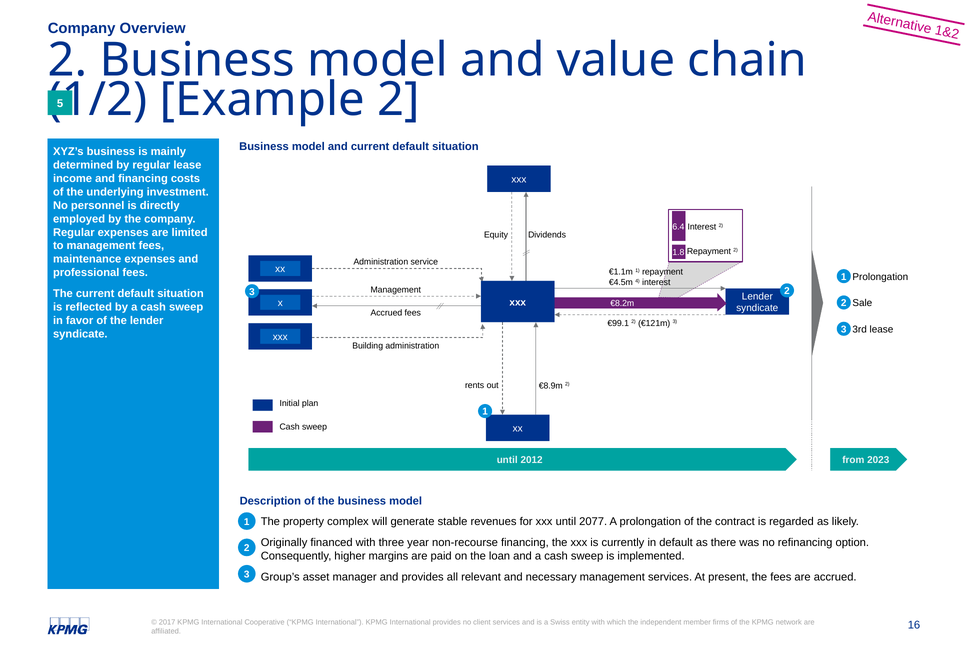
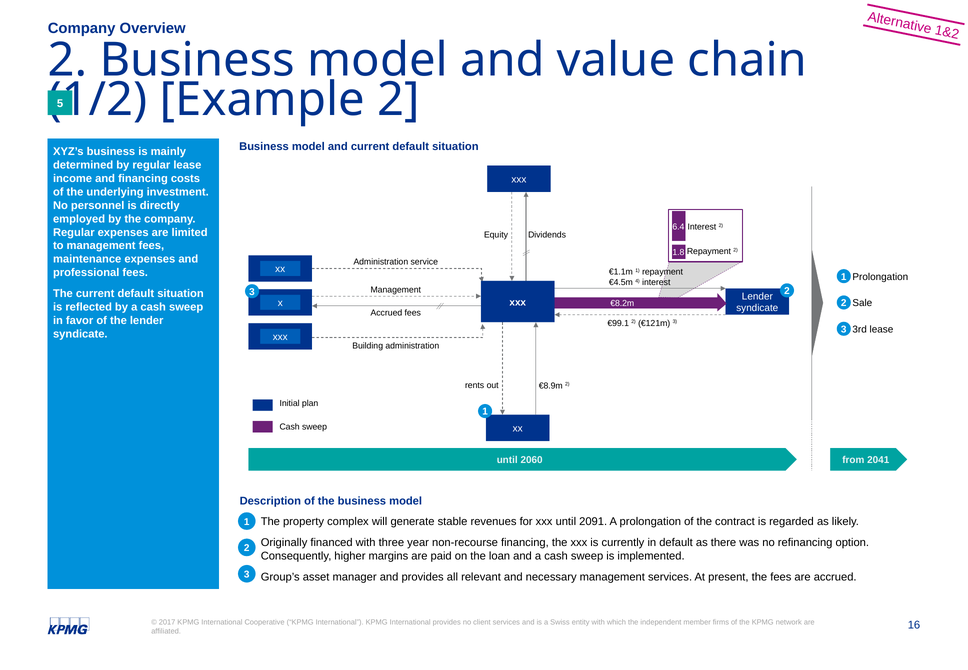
2012: 2012 -> 2060
2023: 2023 -> 2041
2077: 2077 -> 2091
